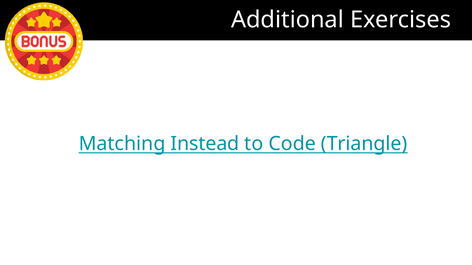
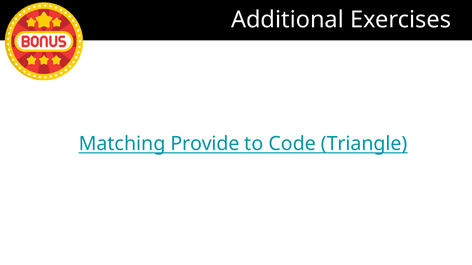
Instead: Instead -> Provide
